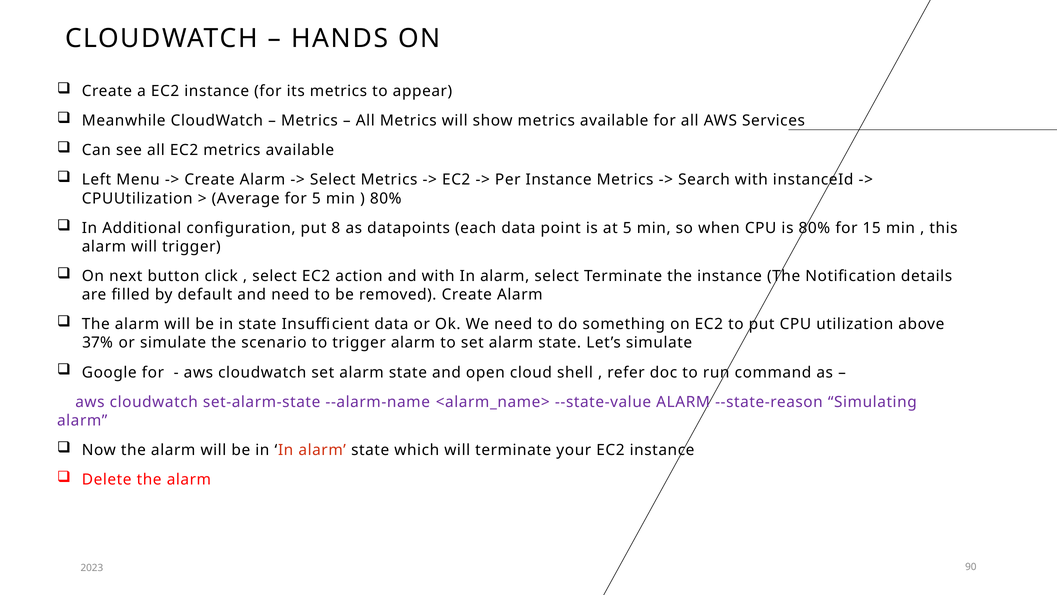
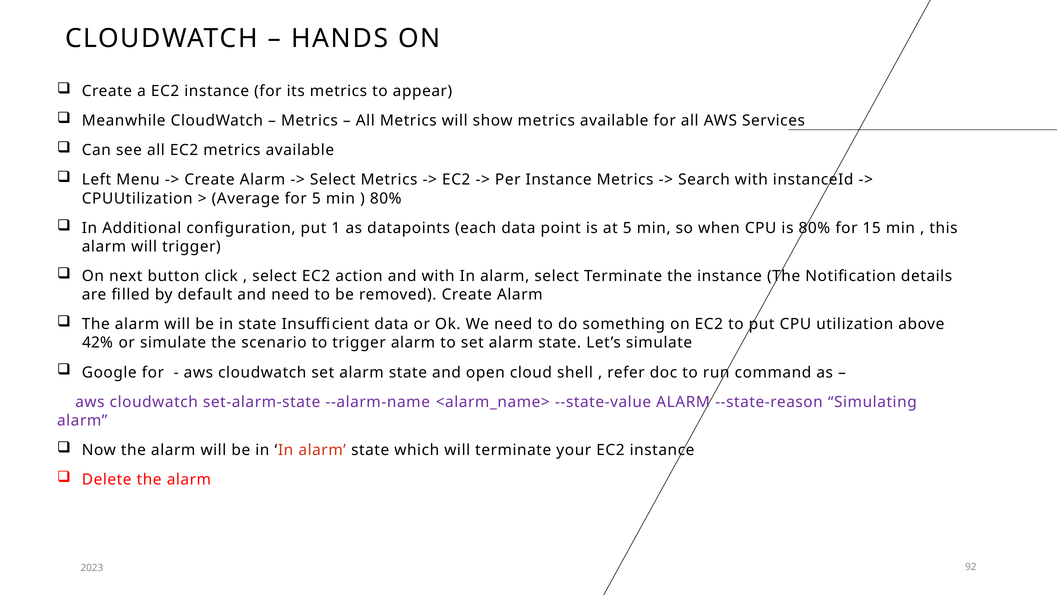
8: 8 -> 1
37%: 37% -> 42%
90: 90 -> 92
